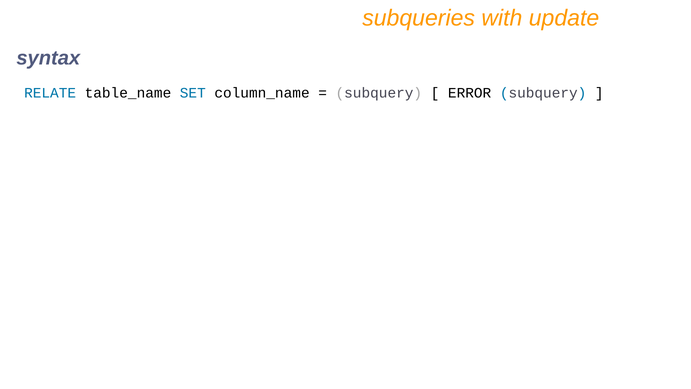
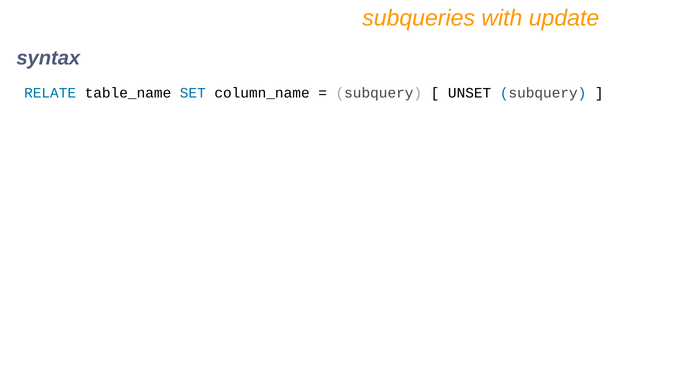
ERROR: ERROR -> UNSET
